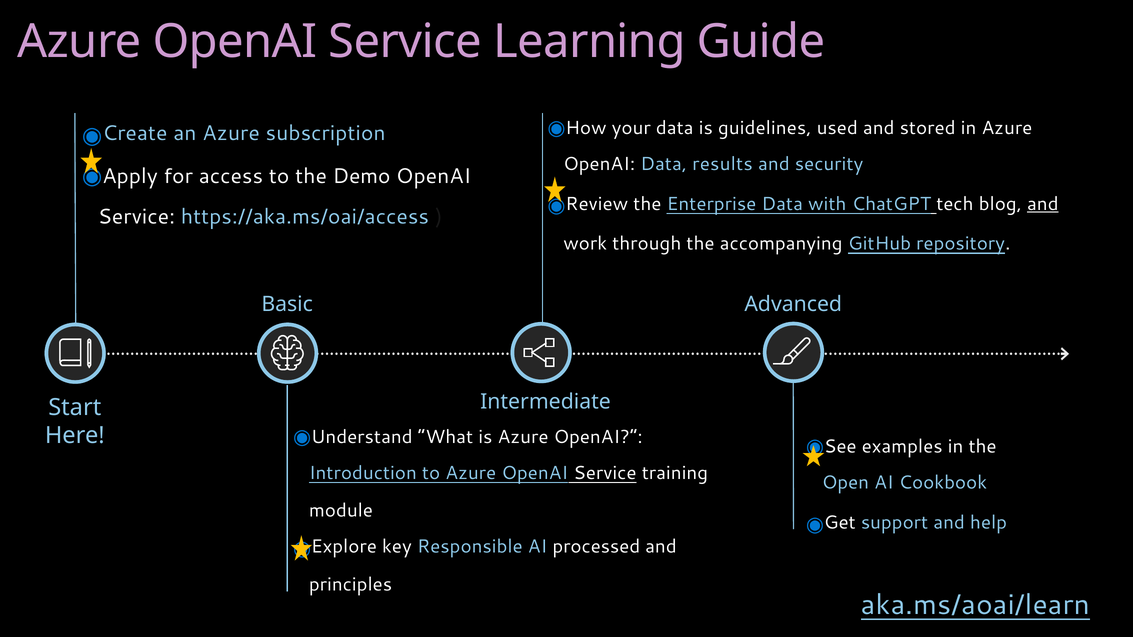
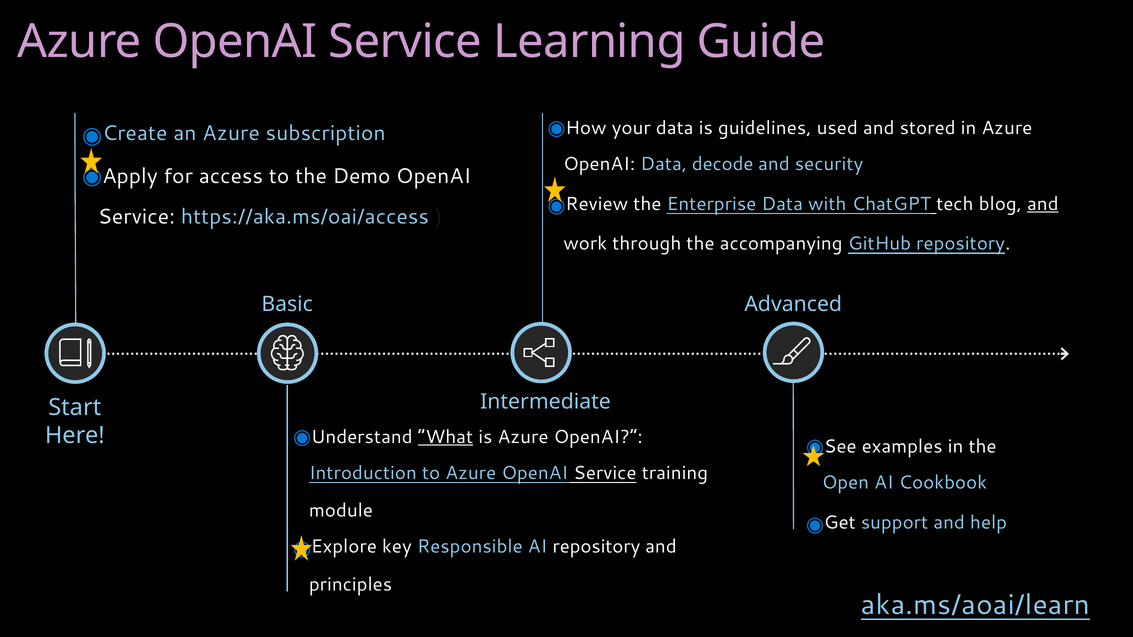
results: results -> decode
What underline: none -> present
AI processed: processed -> repository
